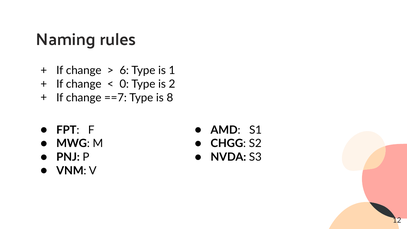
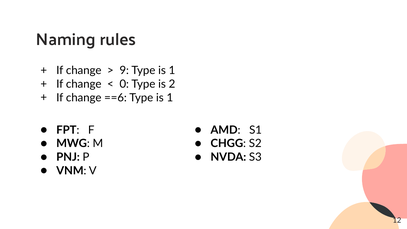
6: 6 -> 9
==7: ==7 -> ==6
8 at (170, 98): 8 -> 1
